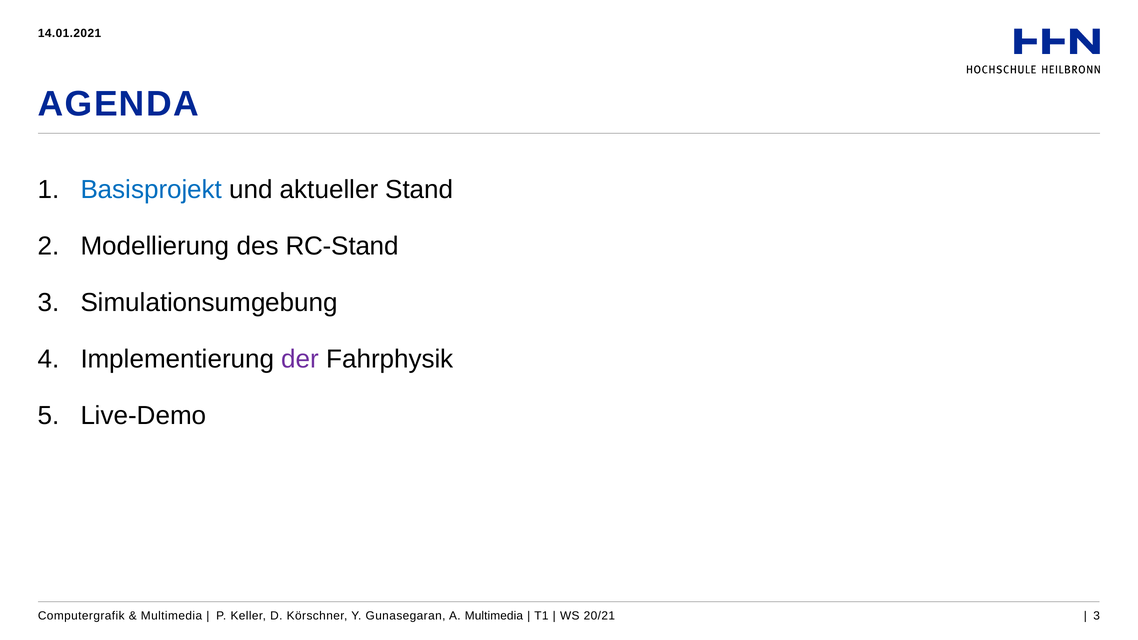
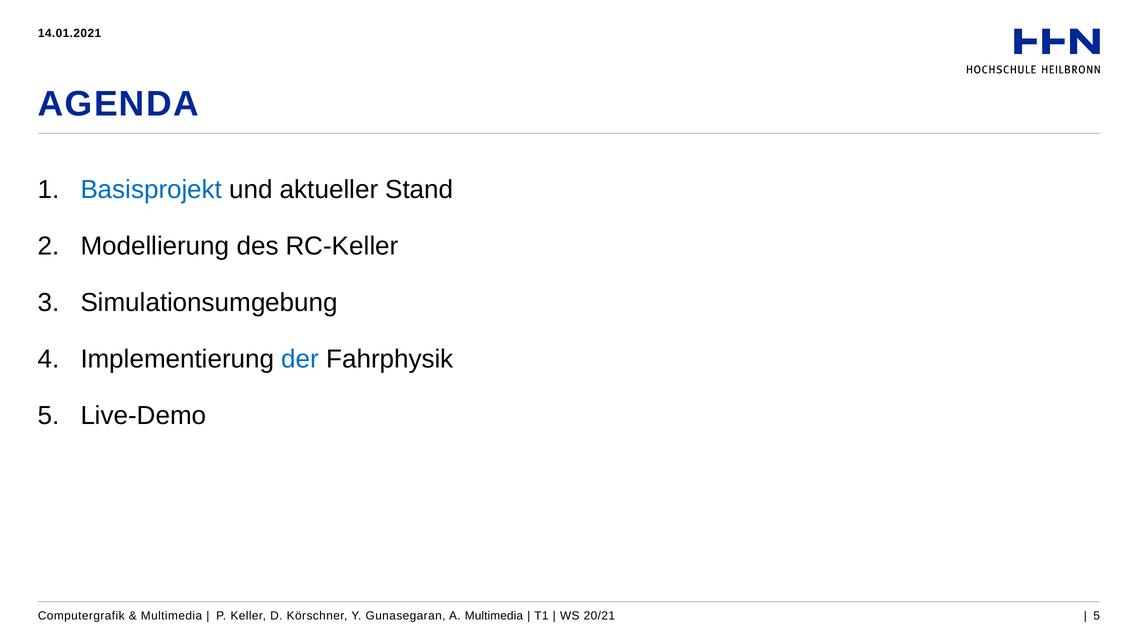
RC-Stand: RC-Stand -> RC-Keller
der colour: purple -> blue
3 at (1097, 616): 3 -> 5
